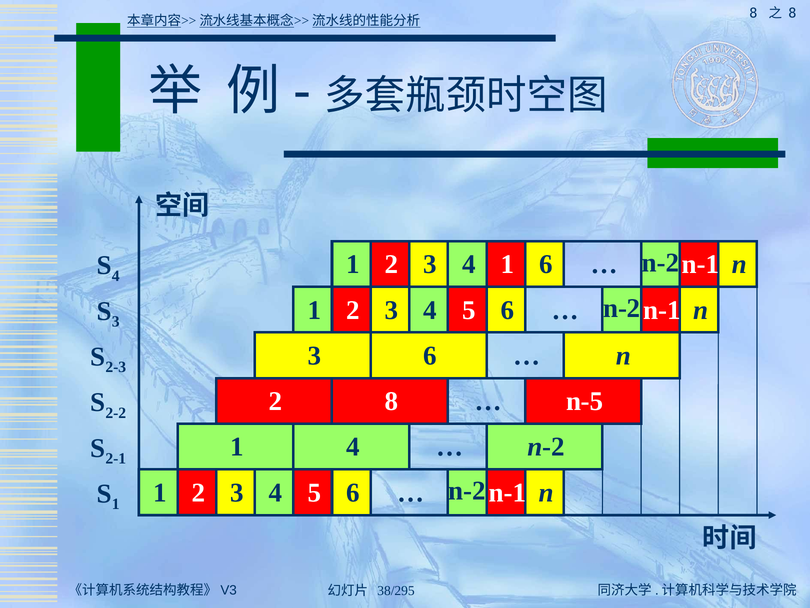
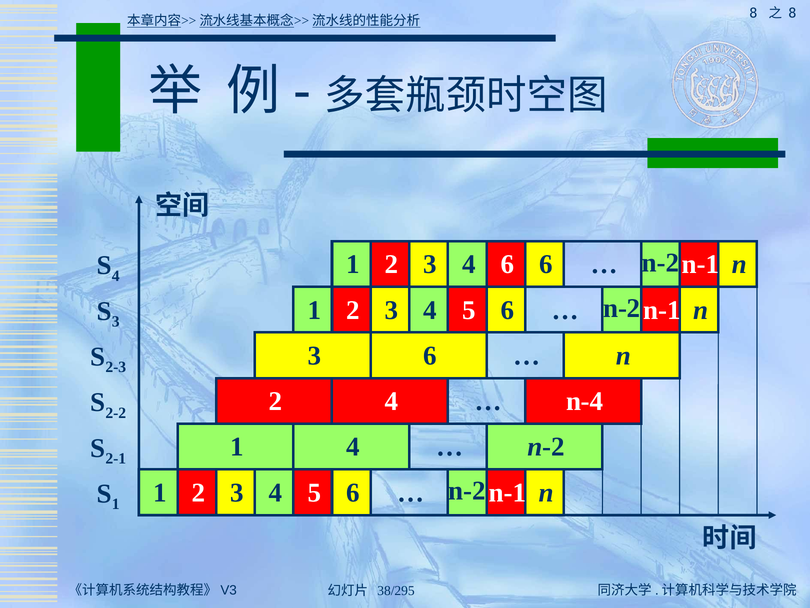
4 1: 1 -> 6
2 8: 8 -> 4
n-5: n-5 -> n-4
